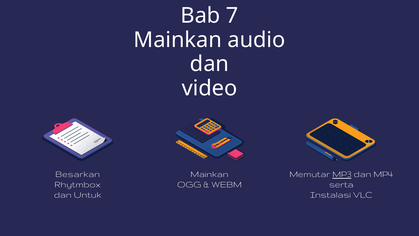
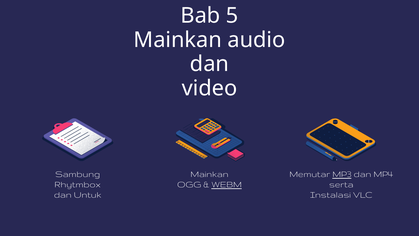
7: 7 -> 5
Besarkan: Besarkan -> Sambung
WEBM underline: none -> present
